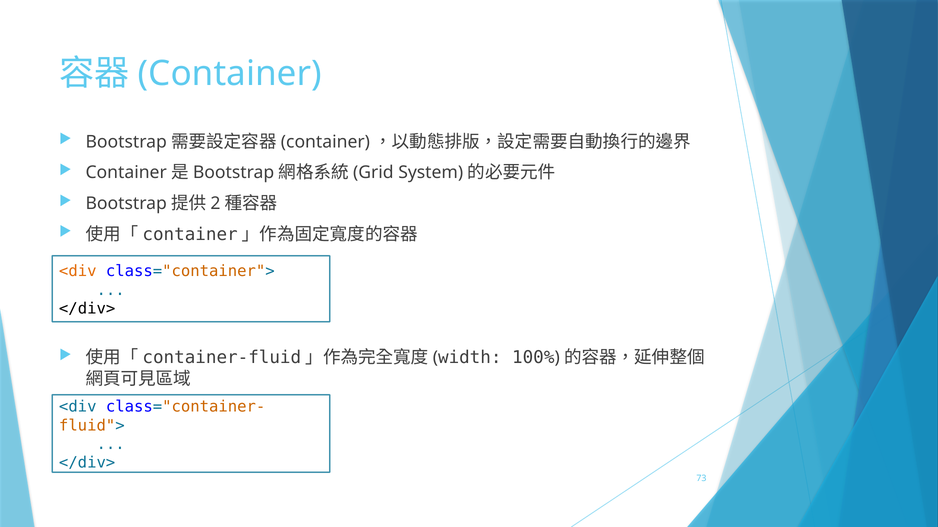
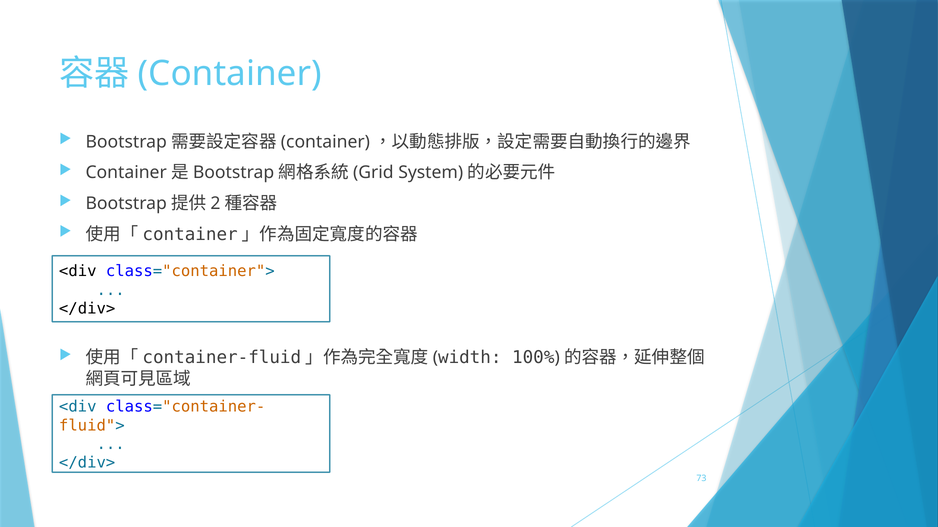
<div at (78, 272) colour: orange -> black
